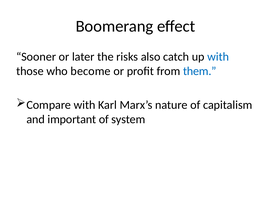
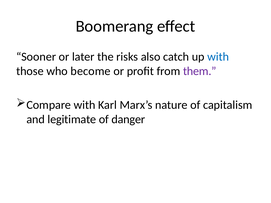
them colour: blue -> purple
important: important -> legitimate
system: system -> danger
